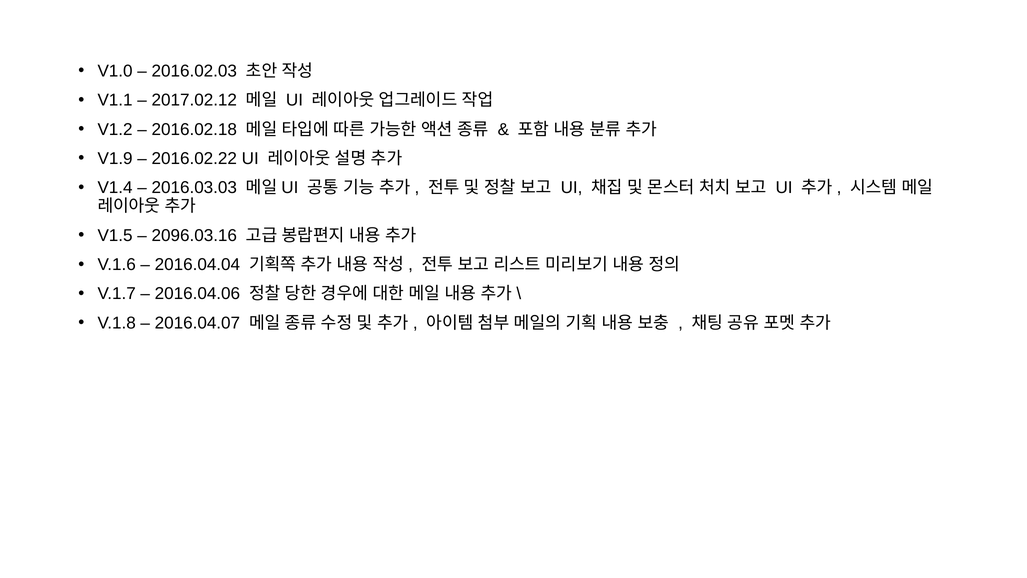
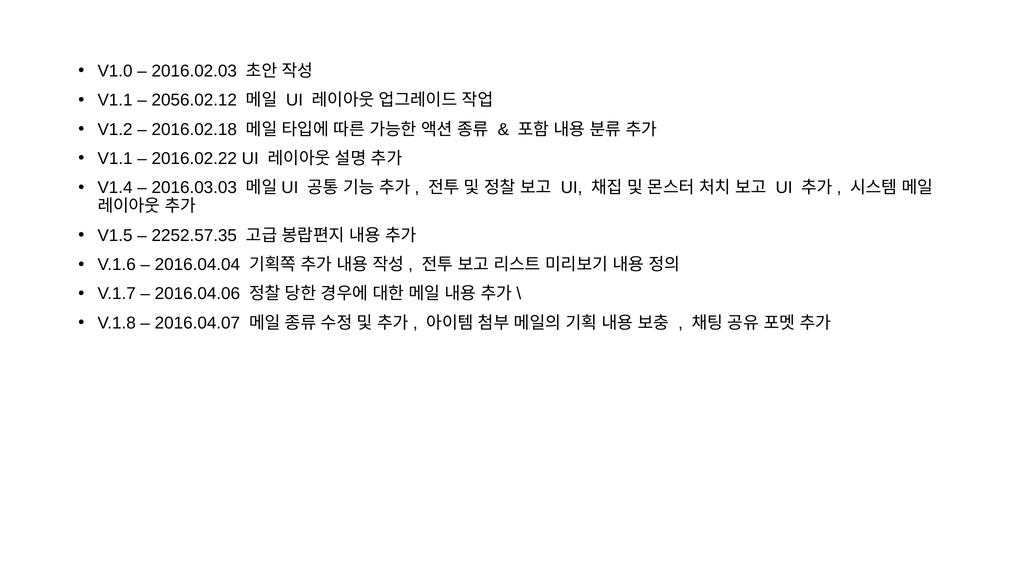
2017.02.12: 2017.02.12 -> 2056.02.12
V1.9 at (115, 158): V1.9 -> V1.1
2096.03.16: 2096.03.16 -> 2252.57.35
